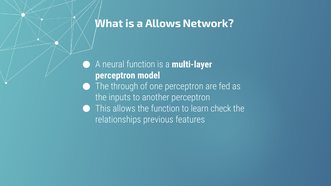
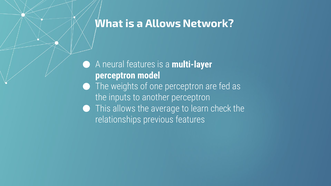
neural function: function -> features
through: through -> weights
the function: function -> average
